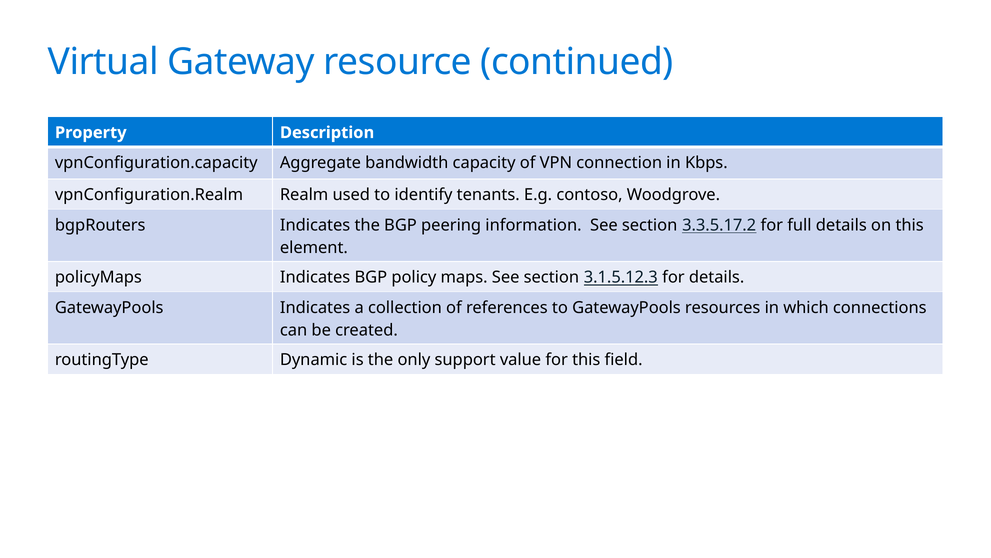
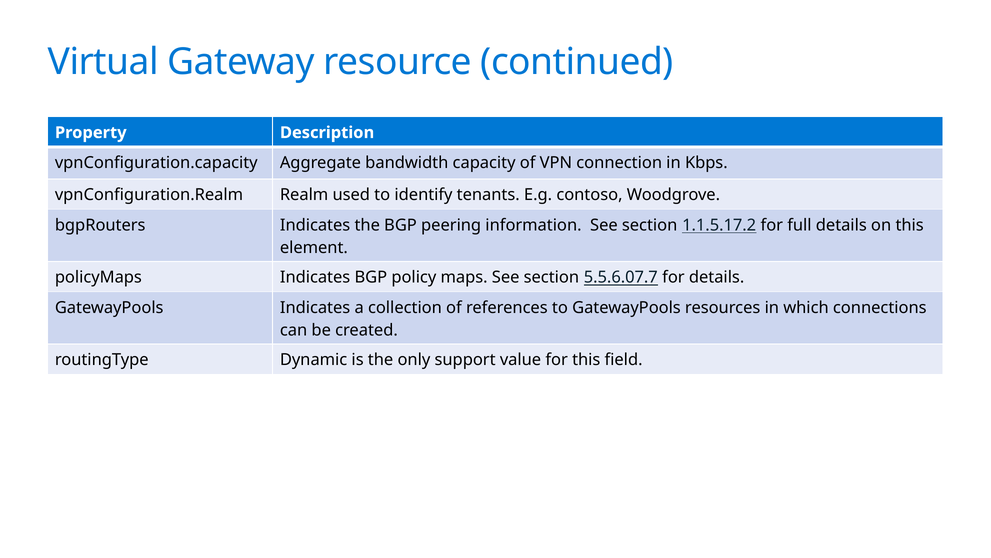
3.3.5.17.2: 3.3.5.17.2 -> 1.1.5.17.2
3.1.5.12.3: 3.1.5.12.3 -> 5.5.6.07.7
